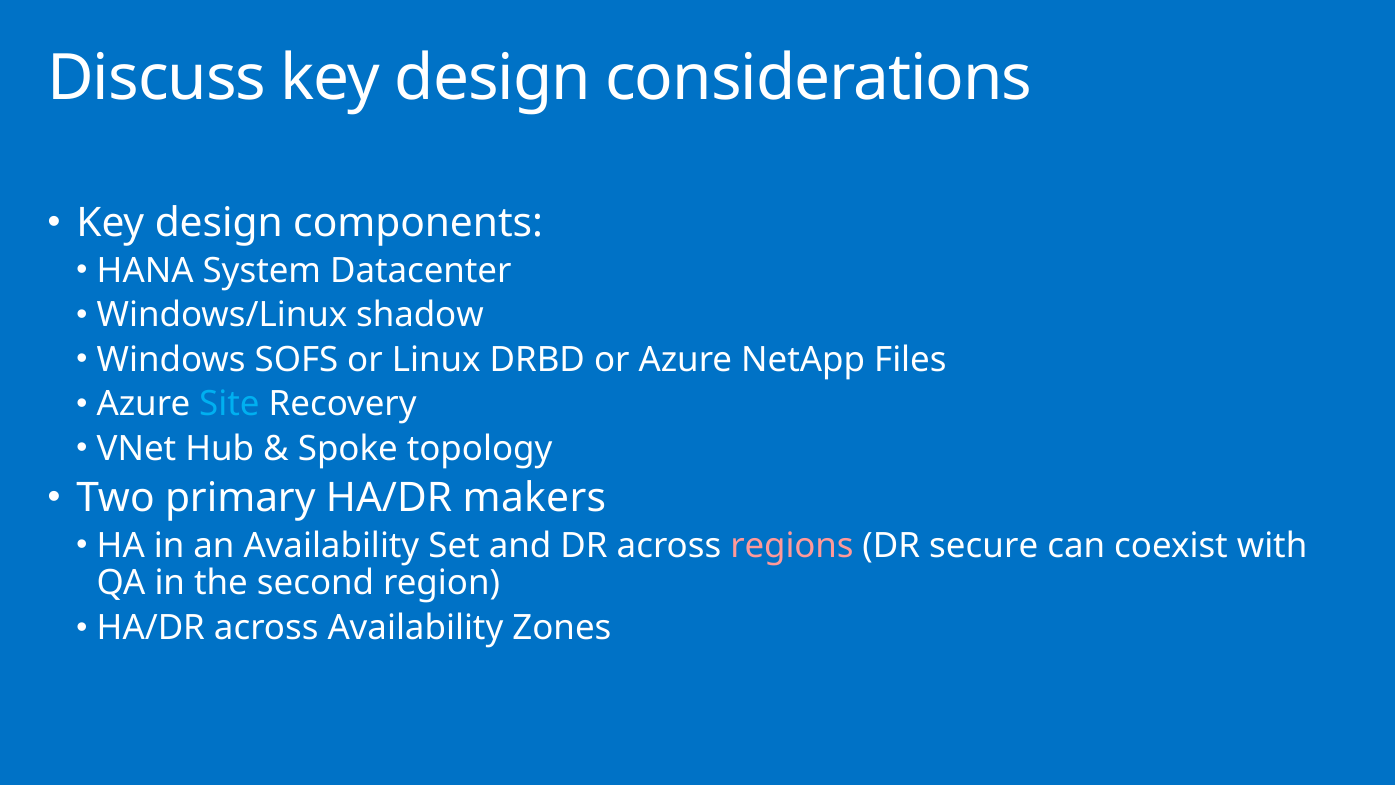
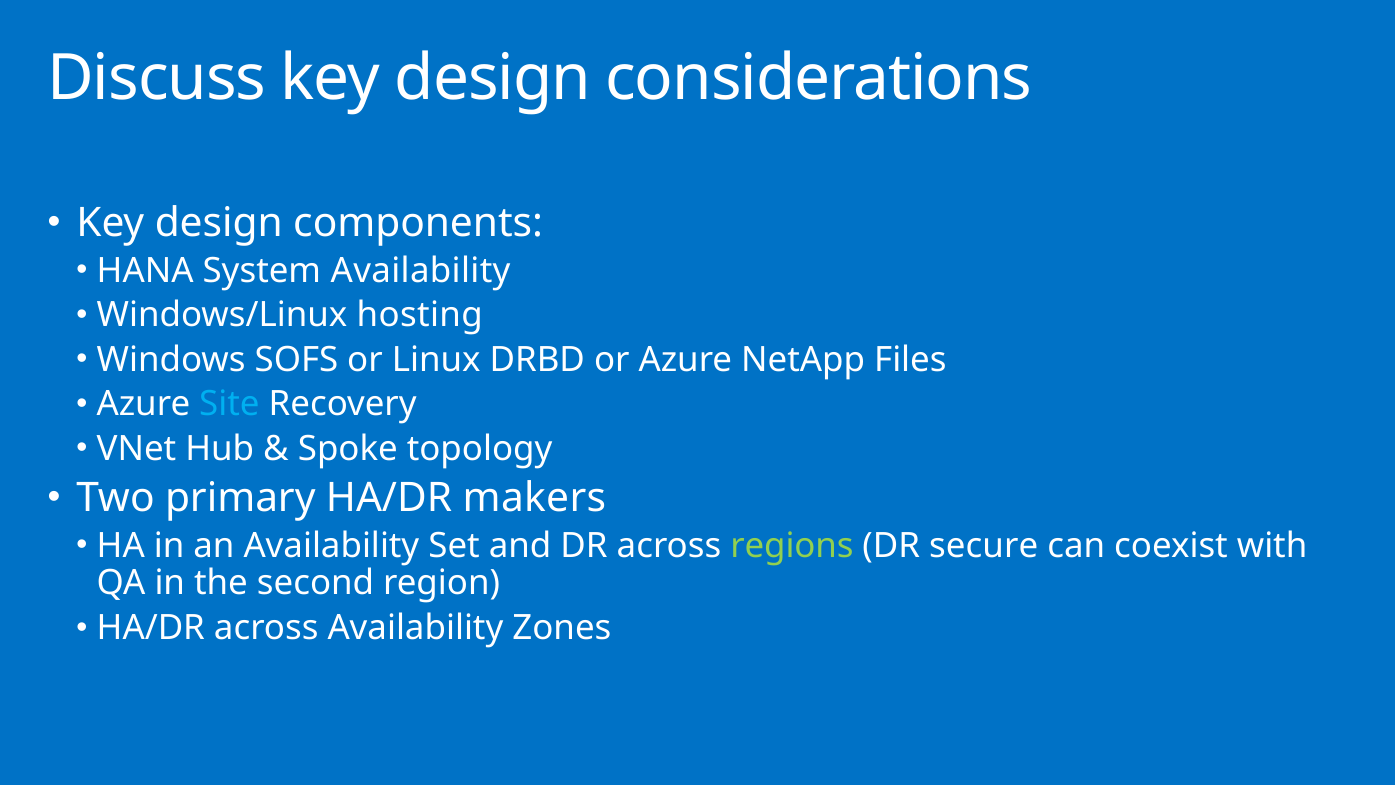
System Datacenter: Datacenter -> Availability
shadow: shadow -> hosting
regions colour: pink -> light green
